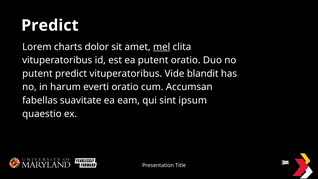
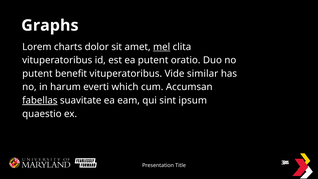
Predict at (50, 25): Predict -> Graphs
putent predict: predict -> benefit
blandit: blandit -> similar
everti oratio: oratio -> which
fabellas underline: none -> present
